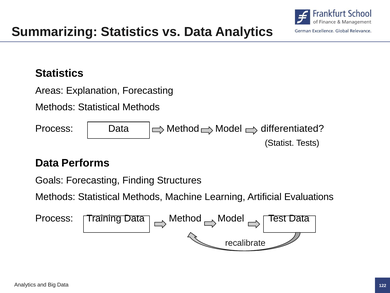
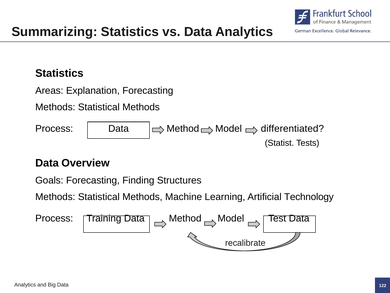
Performs: Performs -> Overview
Evaluations: Evaluations -> Technology
